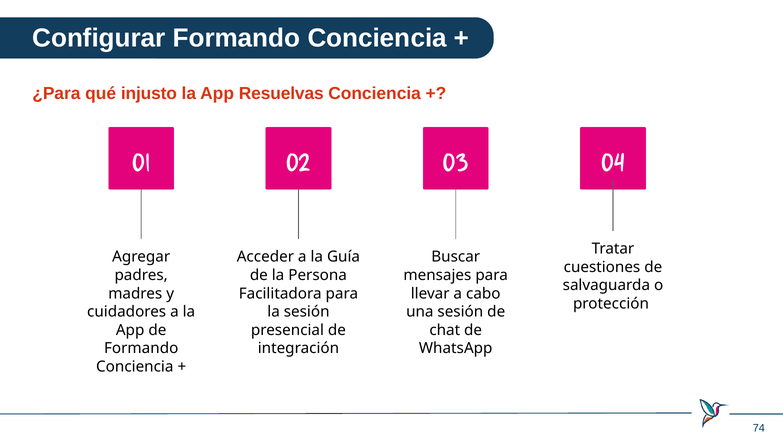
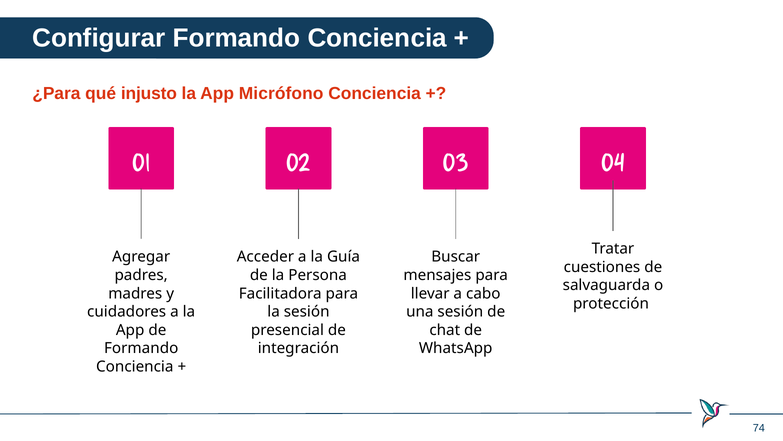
Resuelvas: Resuelvas -> Micrófono
